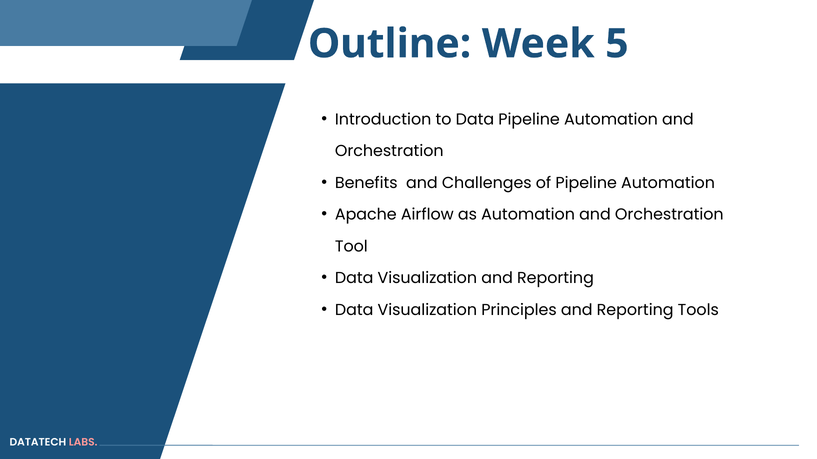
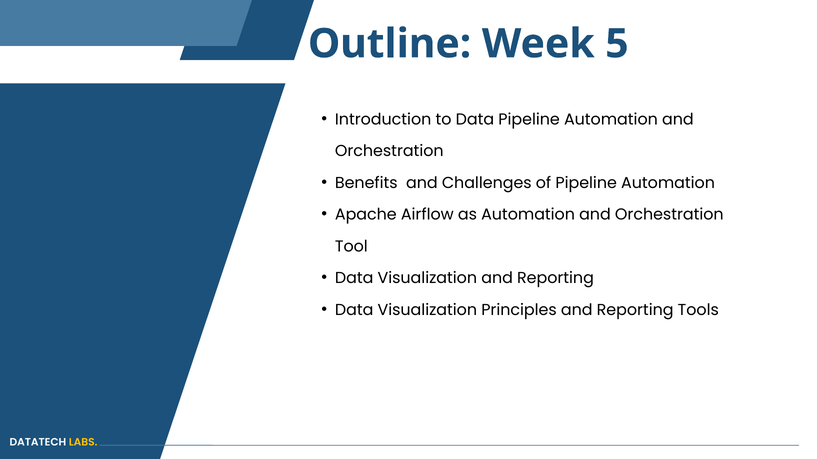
LABS colour: pink -> yellow
